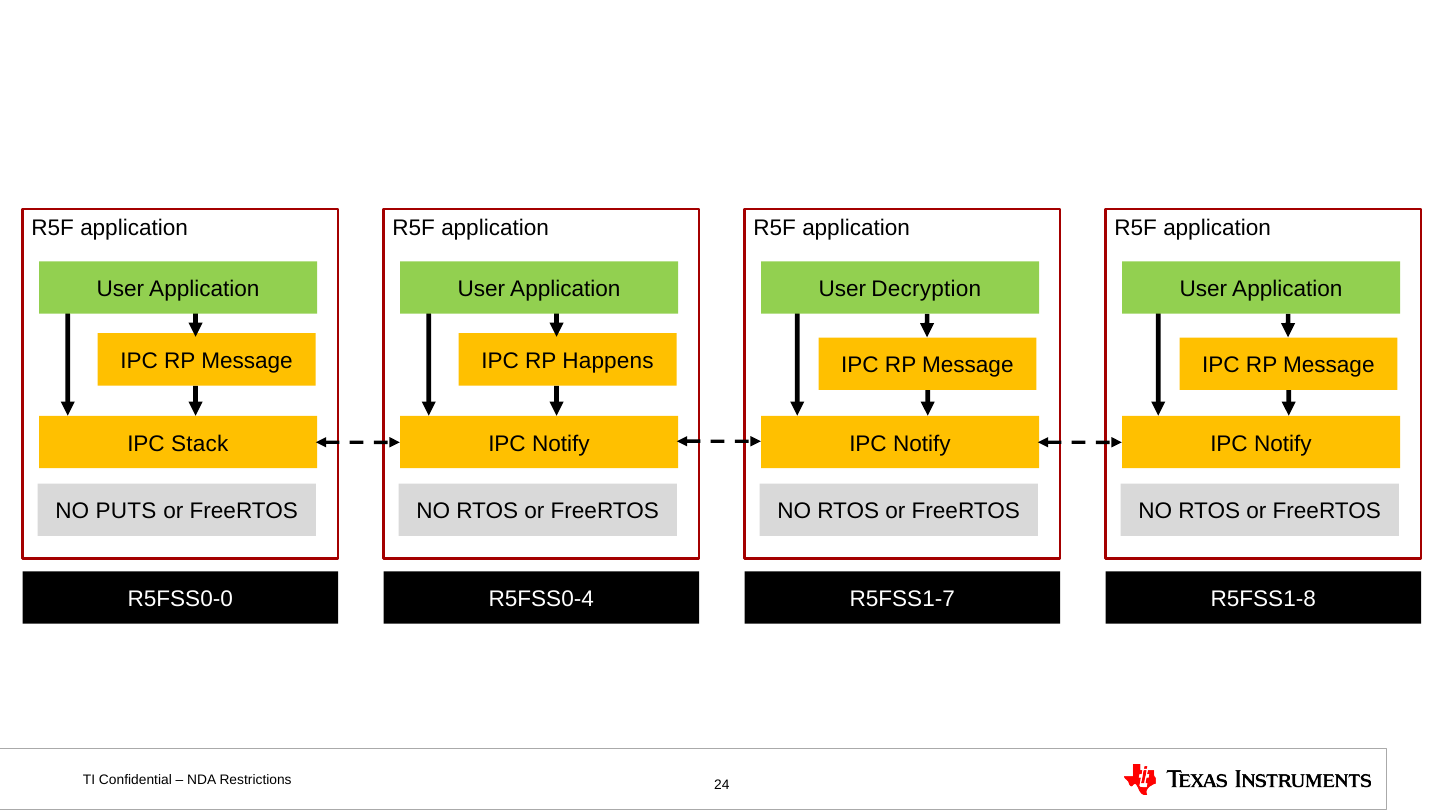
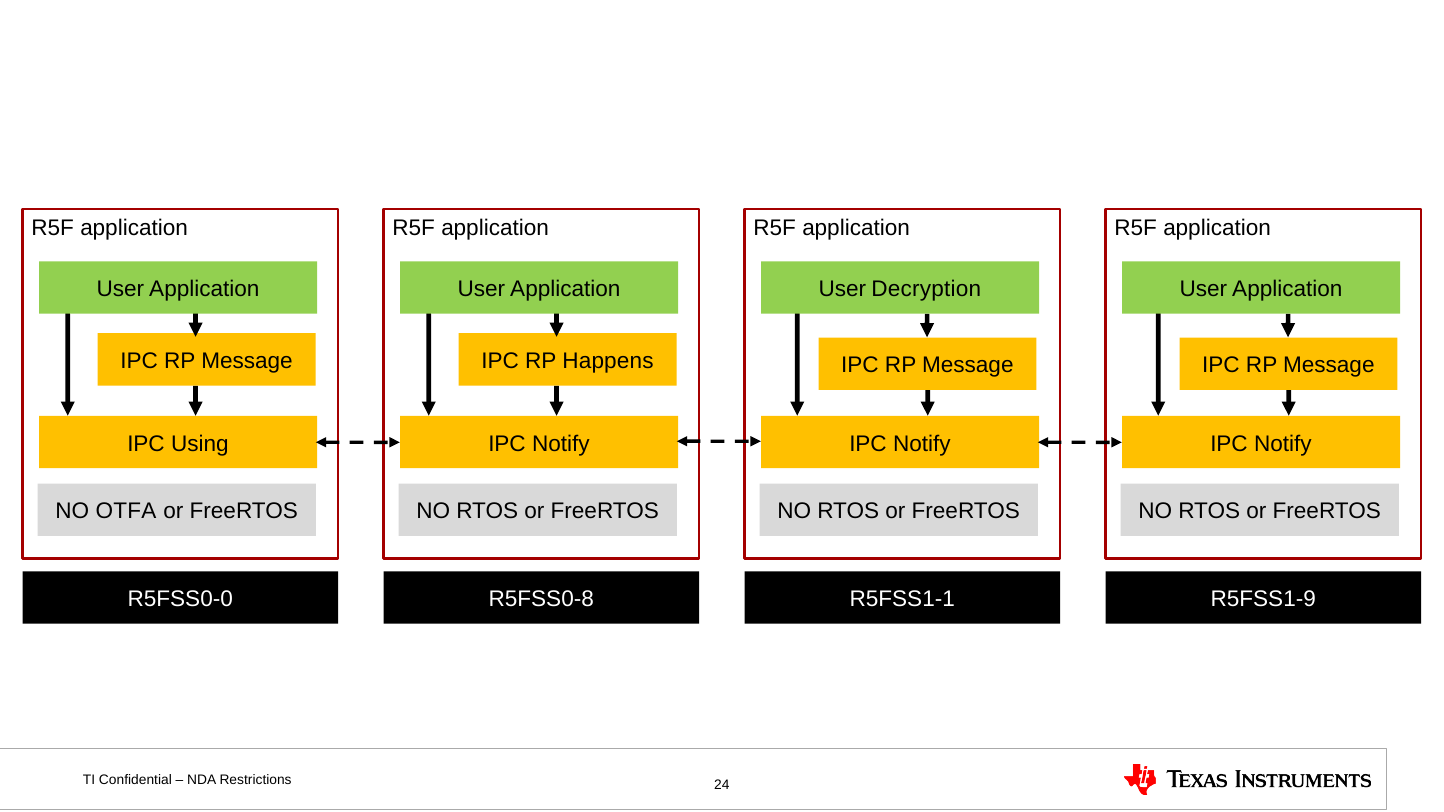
Stack: Stack -> Using
PUTS: PUTS -> OTFA
R5FSS0-4: R5FSS0-4 -> R5FSS0-8
R5FSS1-7: R5FSS1-7 -> R5FSS1-1
R5FSS1-8: R5FSS1-8 -> R5FSS1-9
